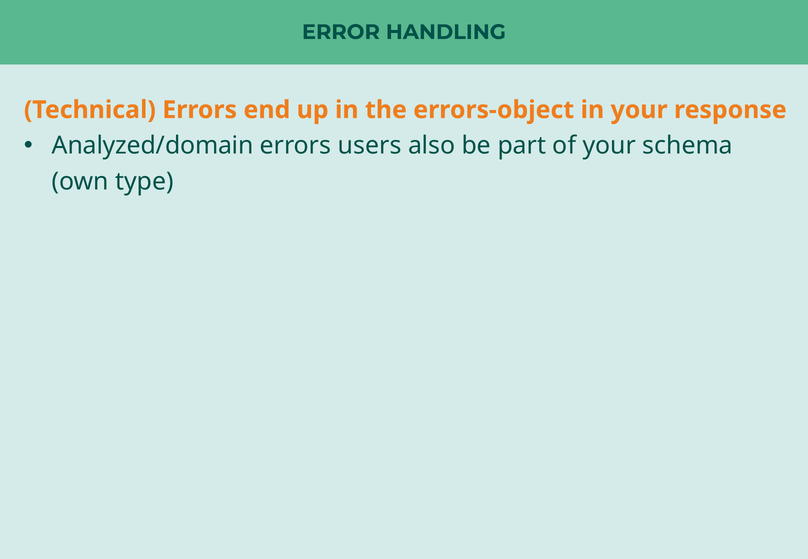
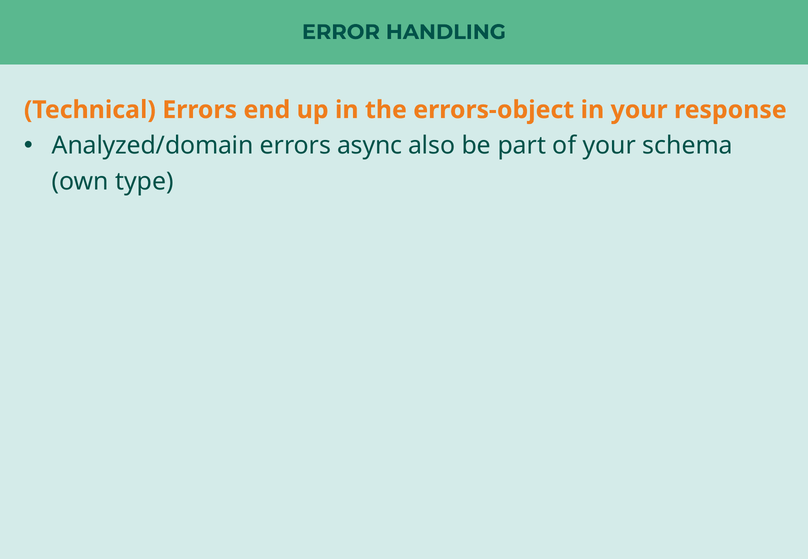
users: users -> async
